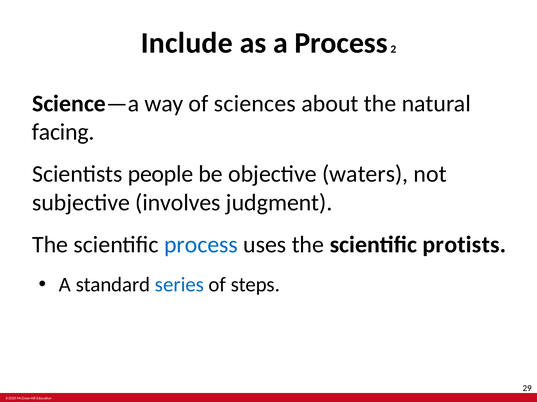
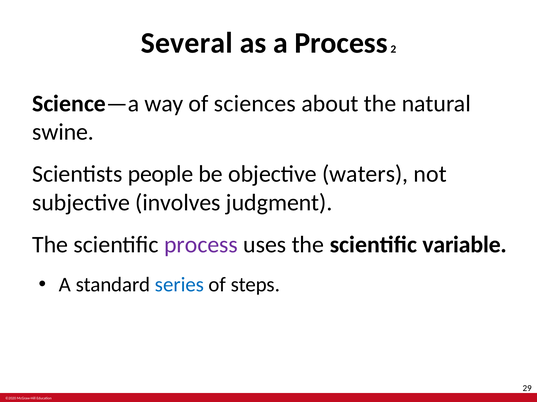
Include: Include -> Several
facing: facing -> swine
process at (201, 245) colour: blue -> purple
protists: protists -> variable
